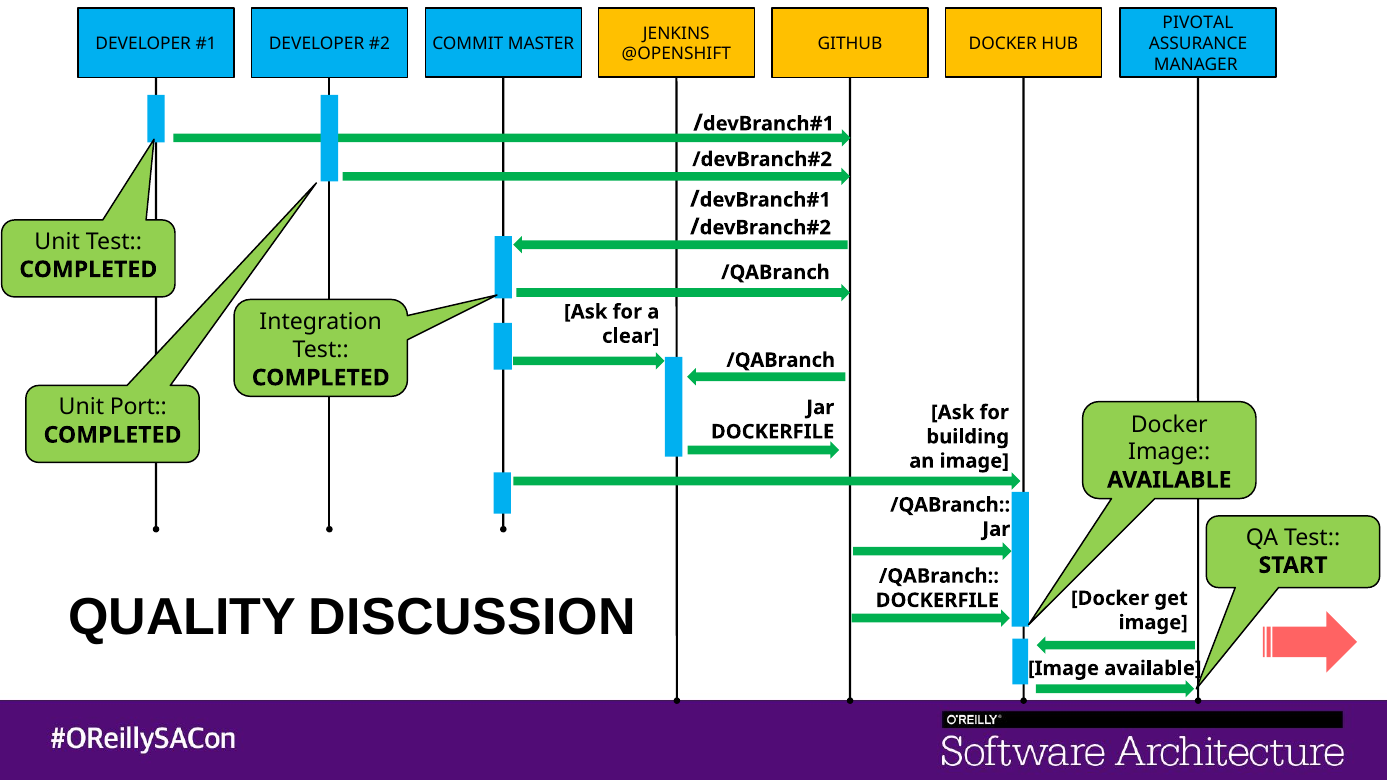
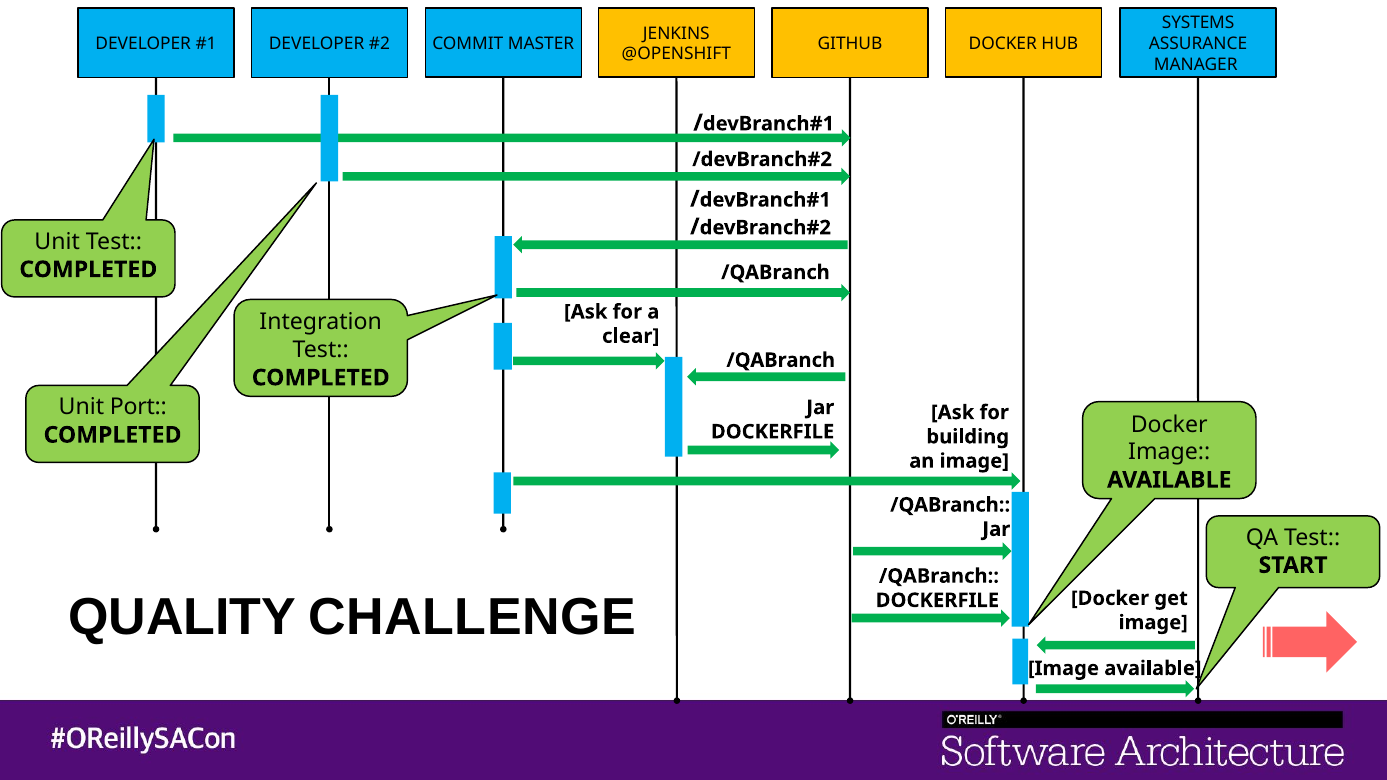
PIVOTAL: PIVOTAL -> SYSTEMS
DISCUSSION: DISCUSSION -> CHALLENGE
